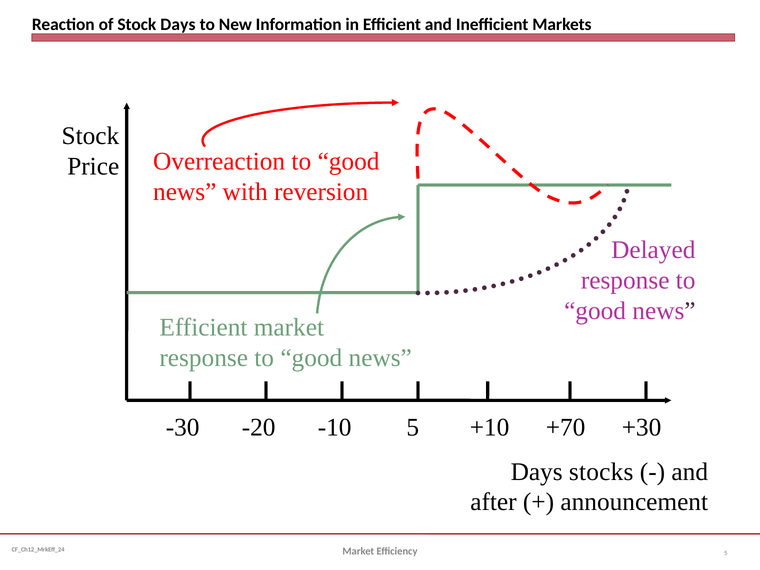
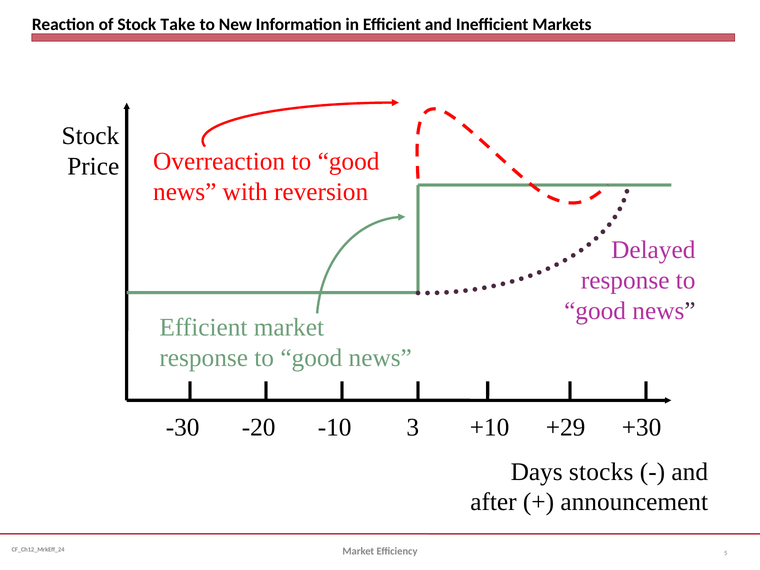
Stock Days: Days -> Take
-10 5: 5 -> 3
+70: +70 -> +29
